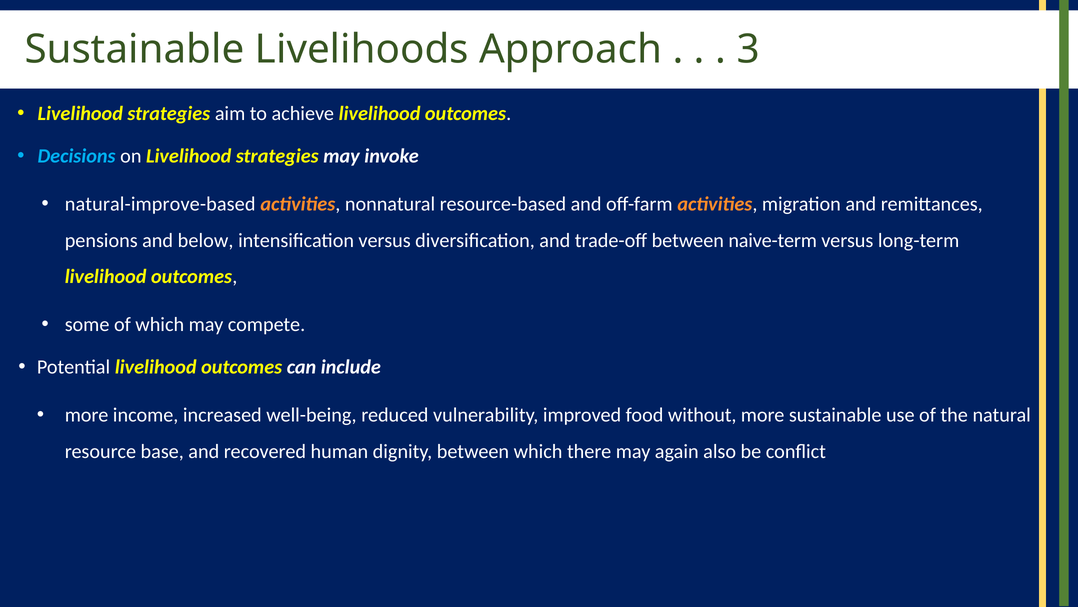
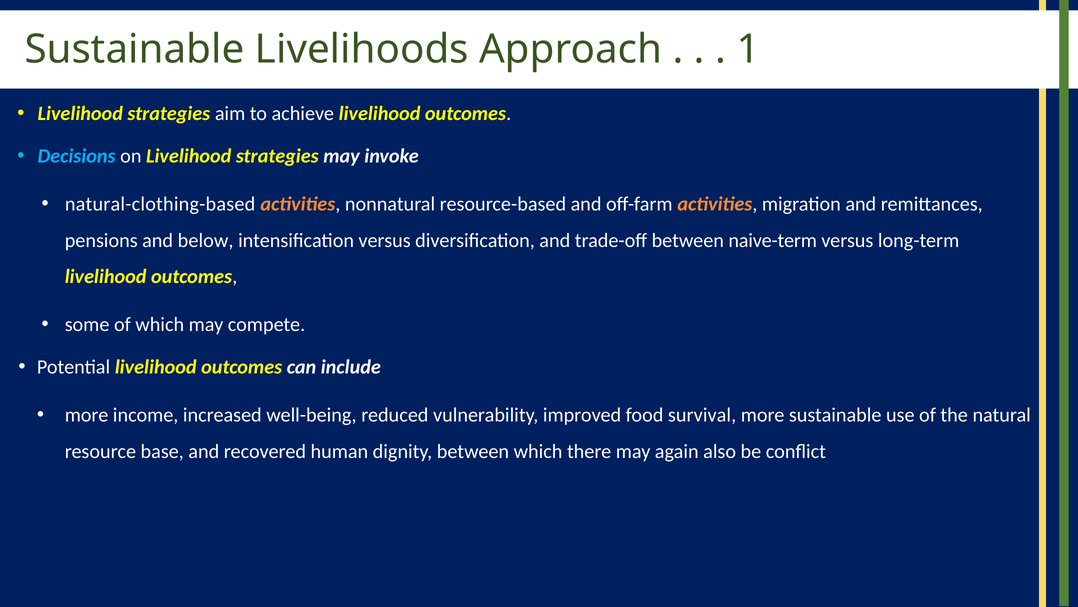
3: 3 -> 1
natural-improve-based: natural-improve-based -> natural-clothing-based
without: without -> survival
